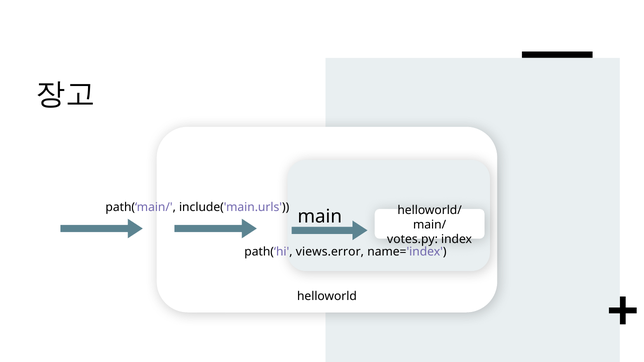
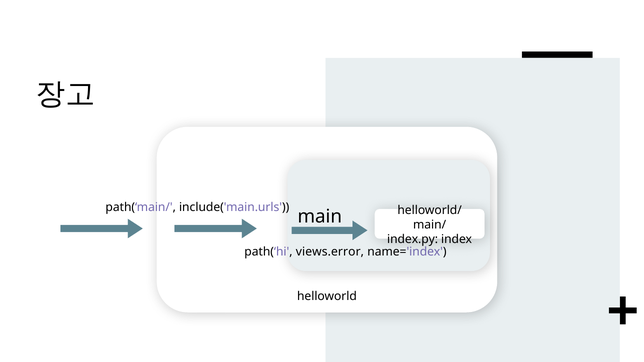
votes.py: votes.py -> index.py
